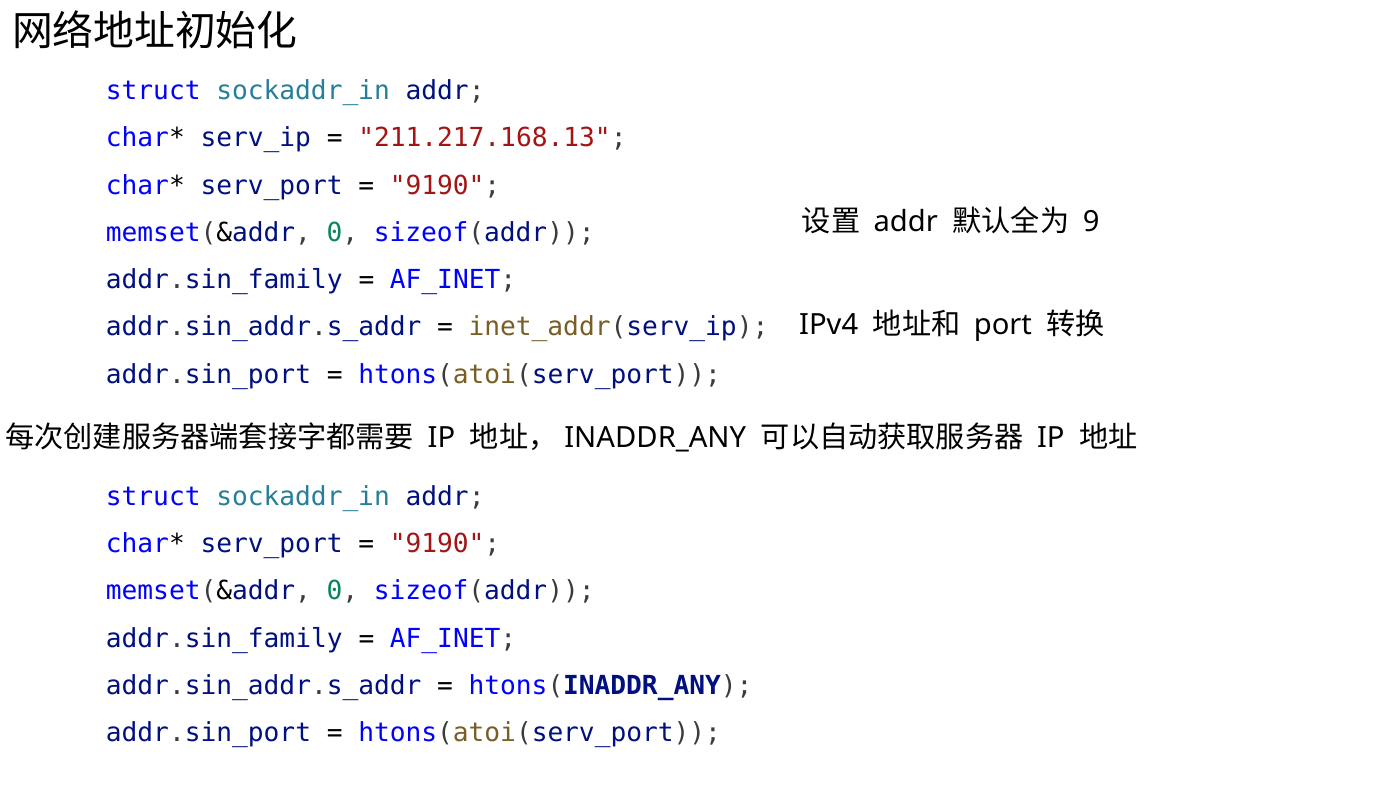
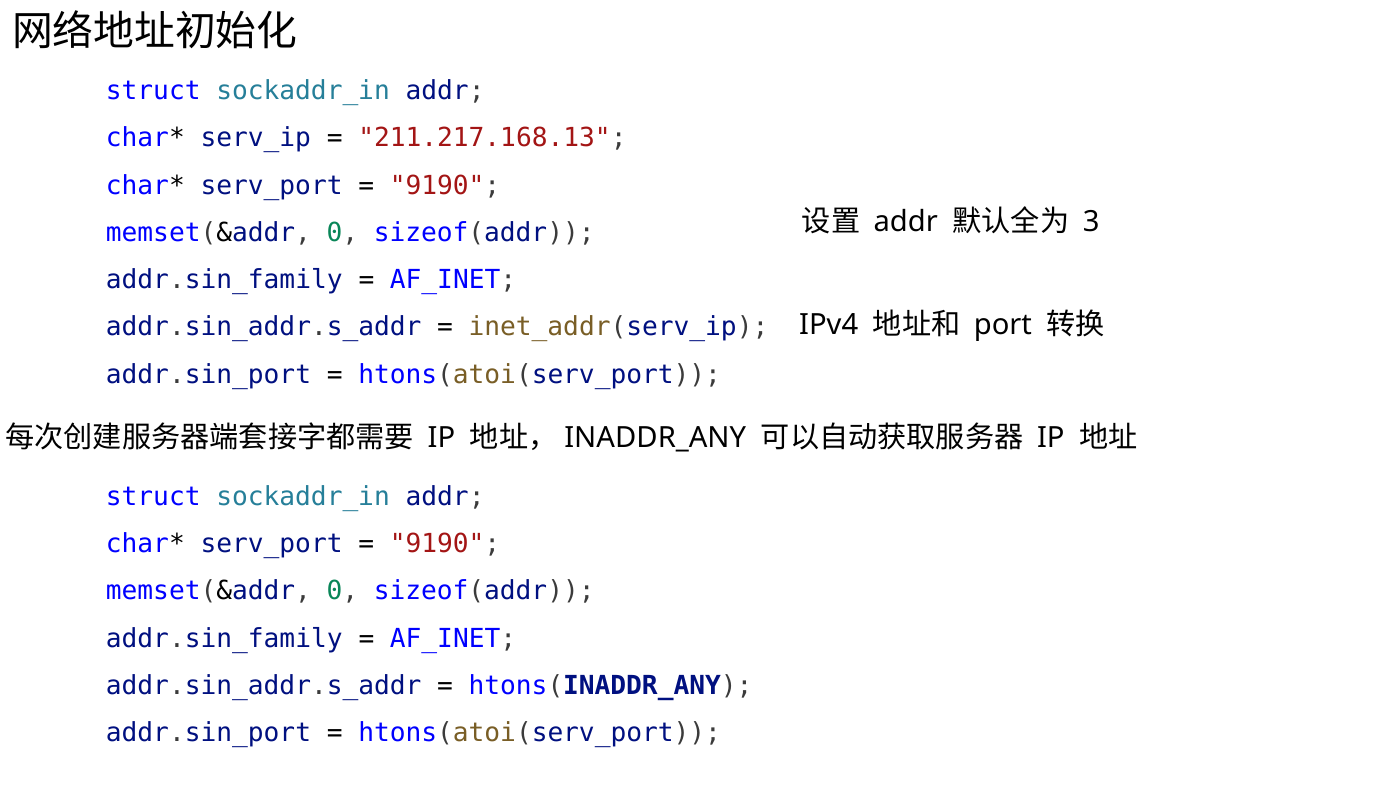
9: 9 -> 3
